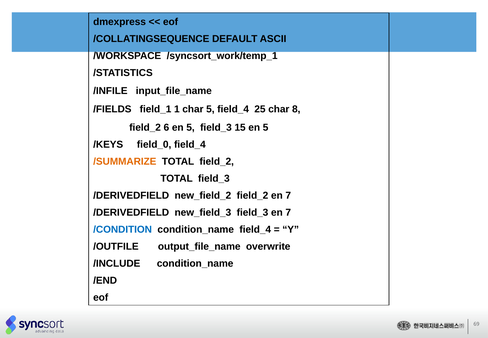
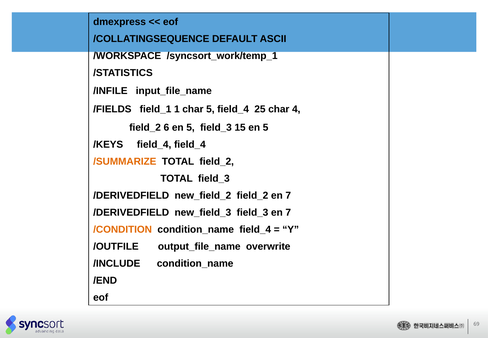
8: 8 -> 4
/KEYS field_0: field_0 -> field_4
/CONDITION colour: blue -> orange
